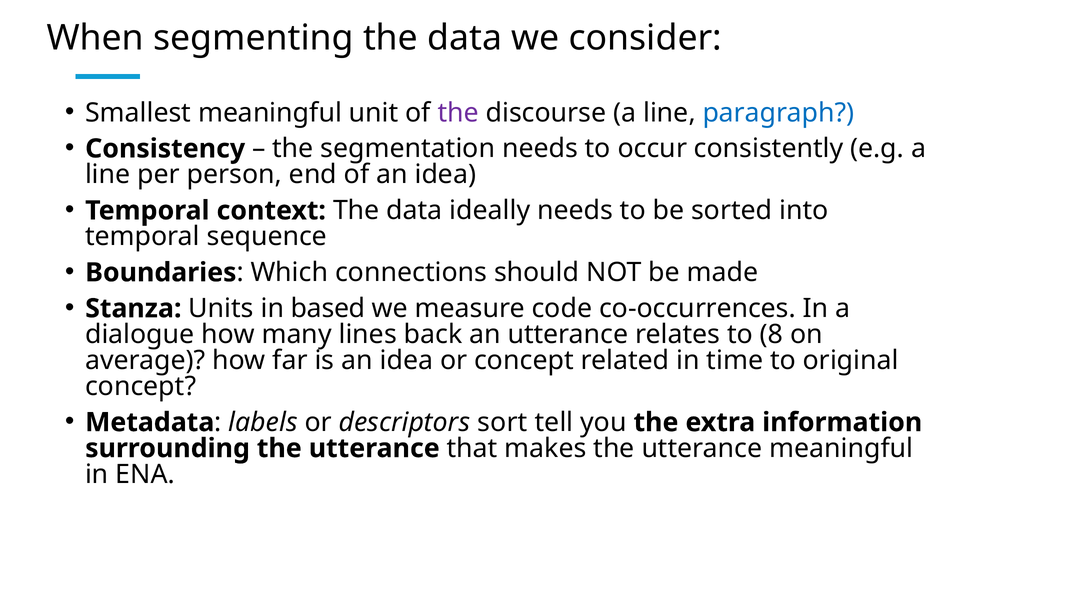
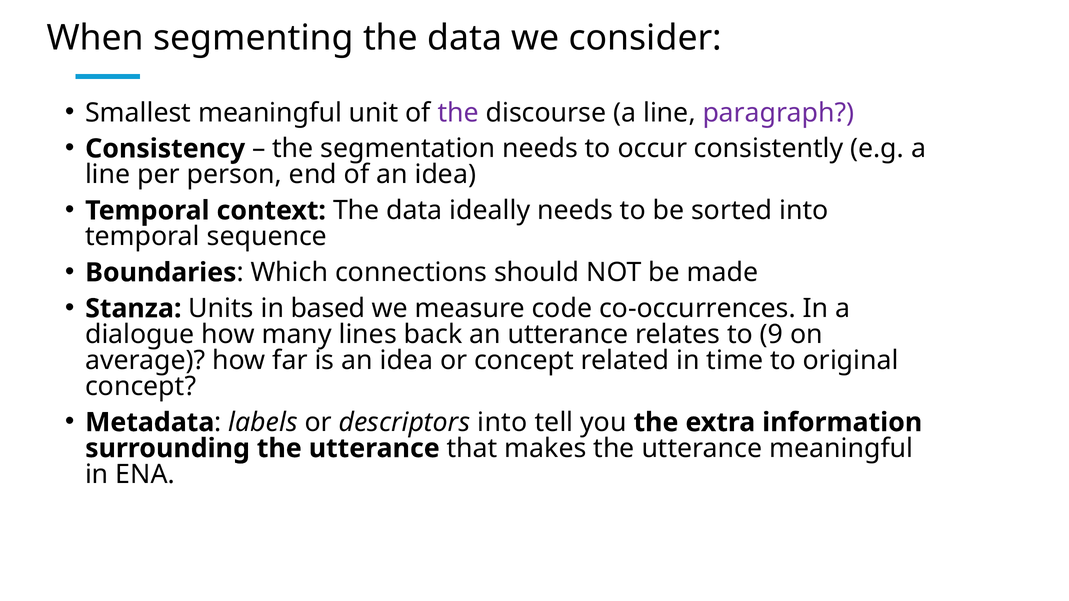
paragraph colour: blue -> purple
8: 8 -> 9
descriptors sort: sort -> into
